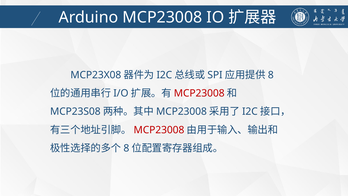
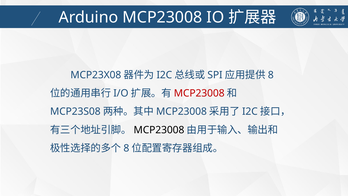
MCP23008 at (159, 130) colour: red -> black
